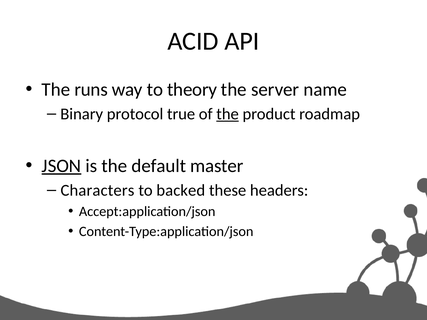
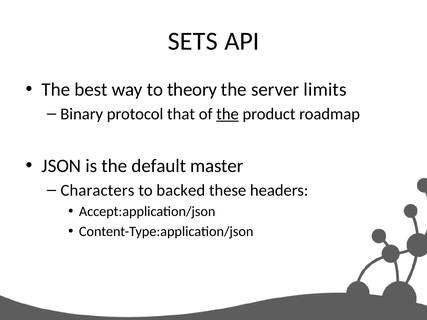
ACID: ACID -> SETS
runs: runs -> best
name: name -> limits
true: true -> that
JSON underline: present -> none
